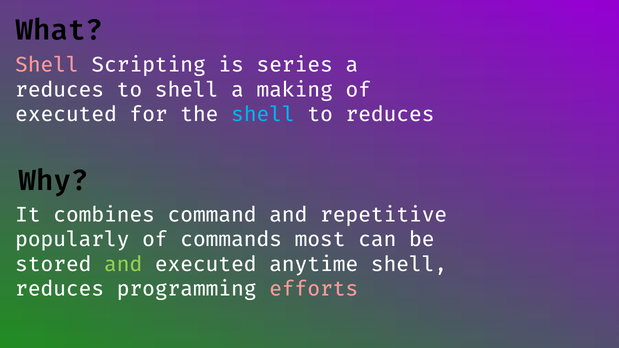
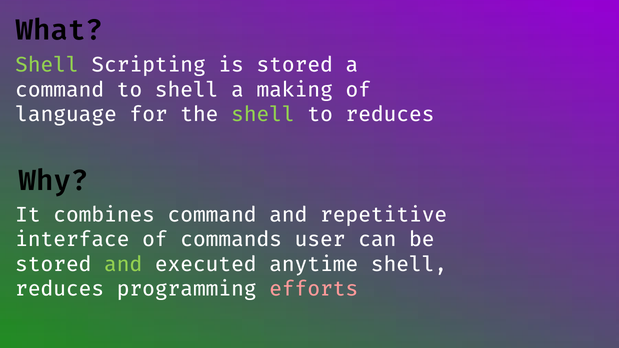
Shell at (47, 65) colour: pink -> light green
is series: series -> stored
reduces at (60, 90): reduces -> command
executed at (66, 115): executed -> language
shell at (263, 115) colour: light blue -> light green
popularly: popularly -> interface
most: most -> user
